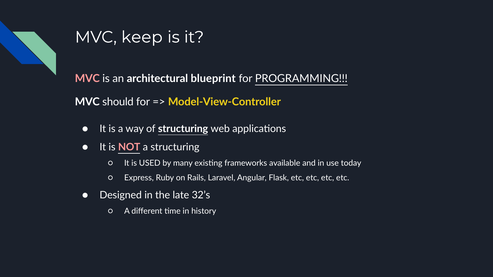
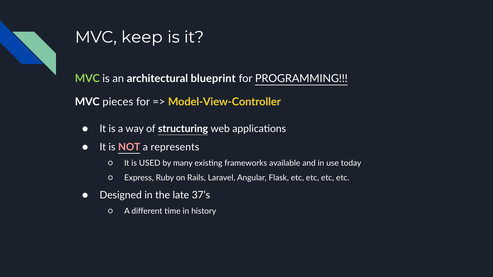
MVC at (87, 79) colour: pink -> light green
should: should -> pieces
a structuring: structuring -> represents
32’s: 32’s -> 37’s
